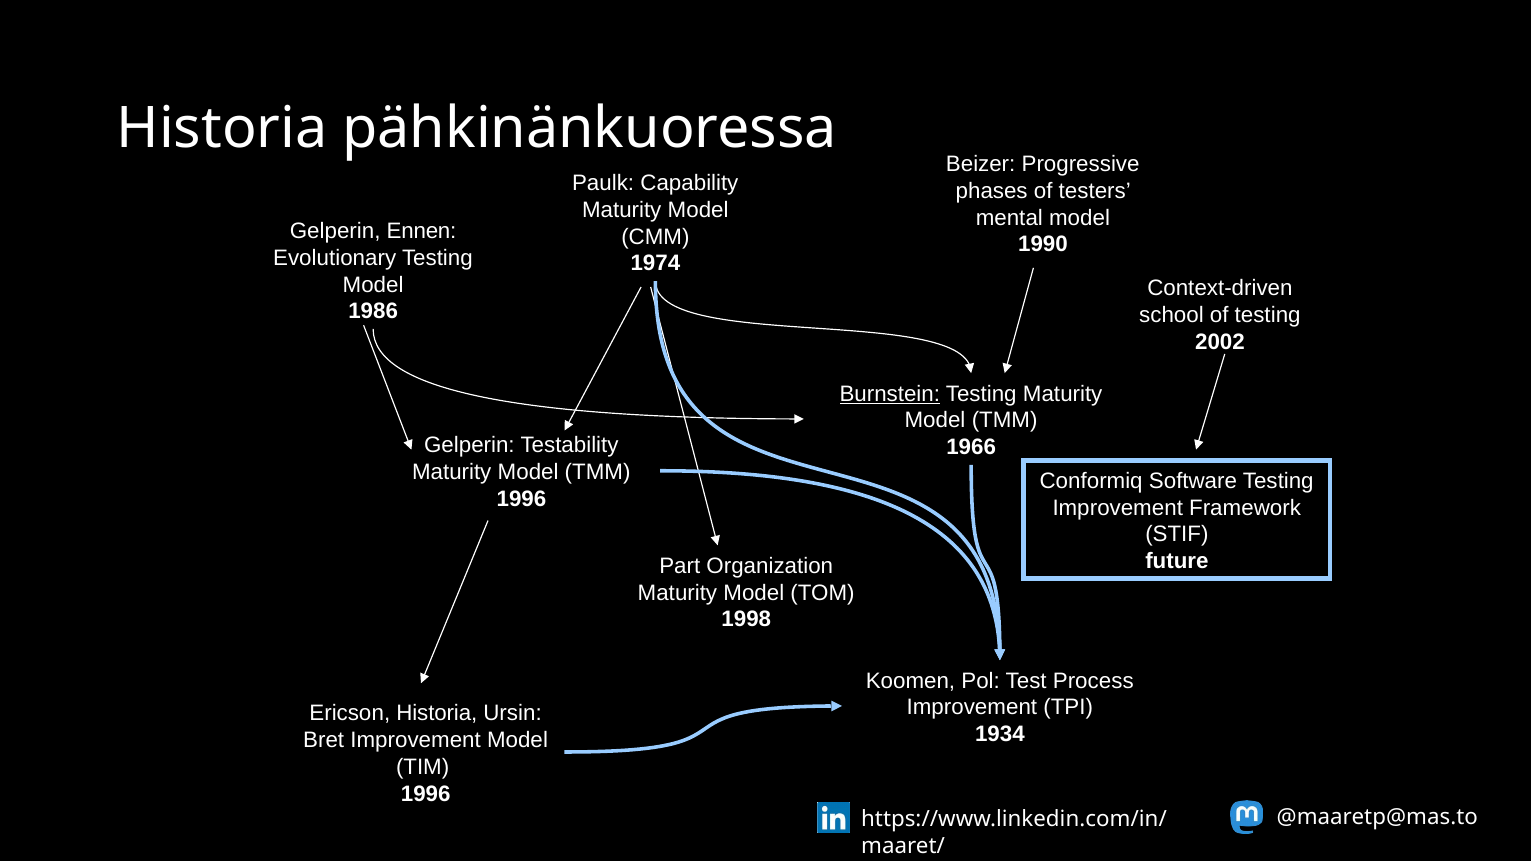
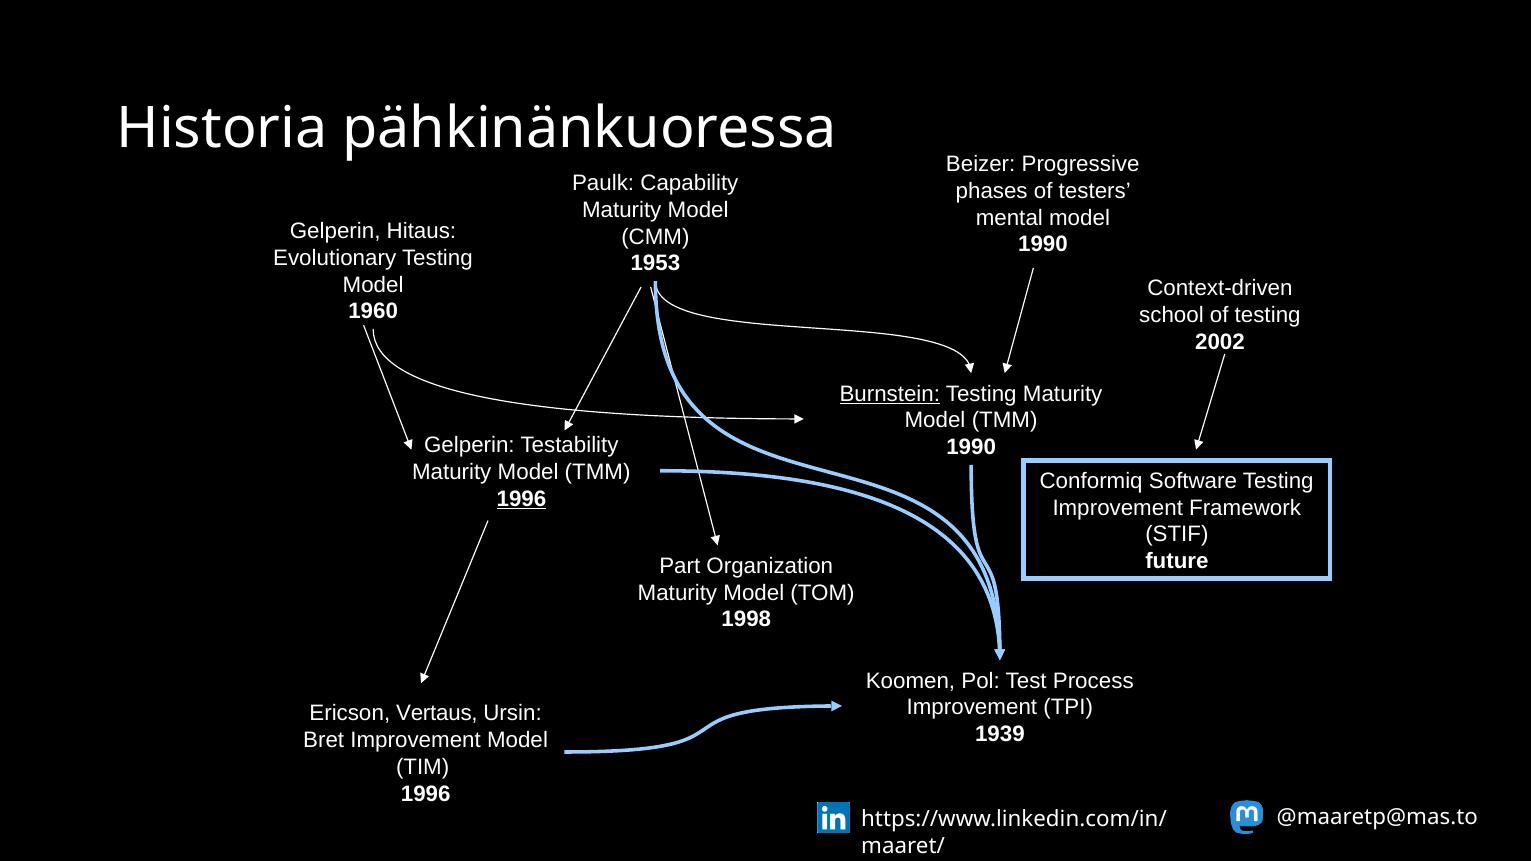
Ennen: Ennen -> Hitaus
1974: 1974 -> 1953
1986: 1986 -> 1960
1966 at (971, 447): 1966 -> 1990
1996 at (521, 499) underline: none -> present
Ericson Historia: Historia -> Vertaus
1934: 1934 -> 1939
